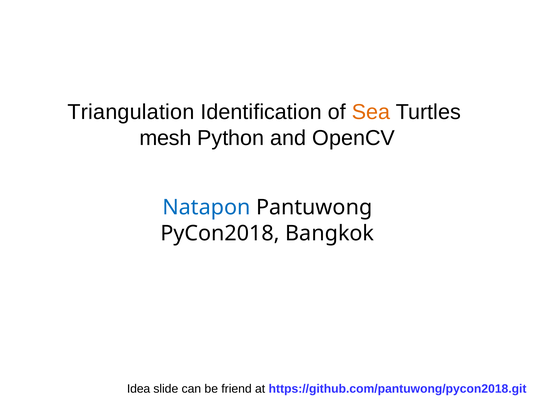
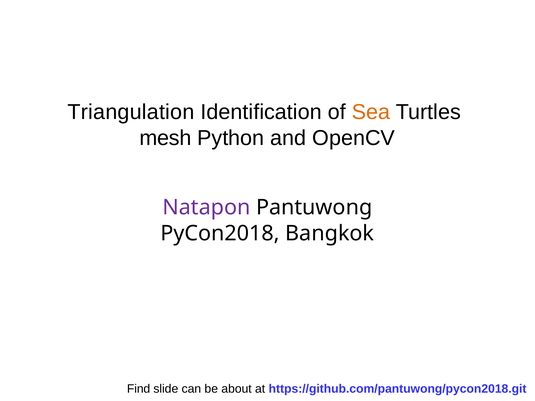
Natapon colour: blue -> purple
Idea: Idea -> Find
friend: friend -> about
